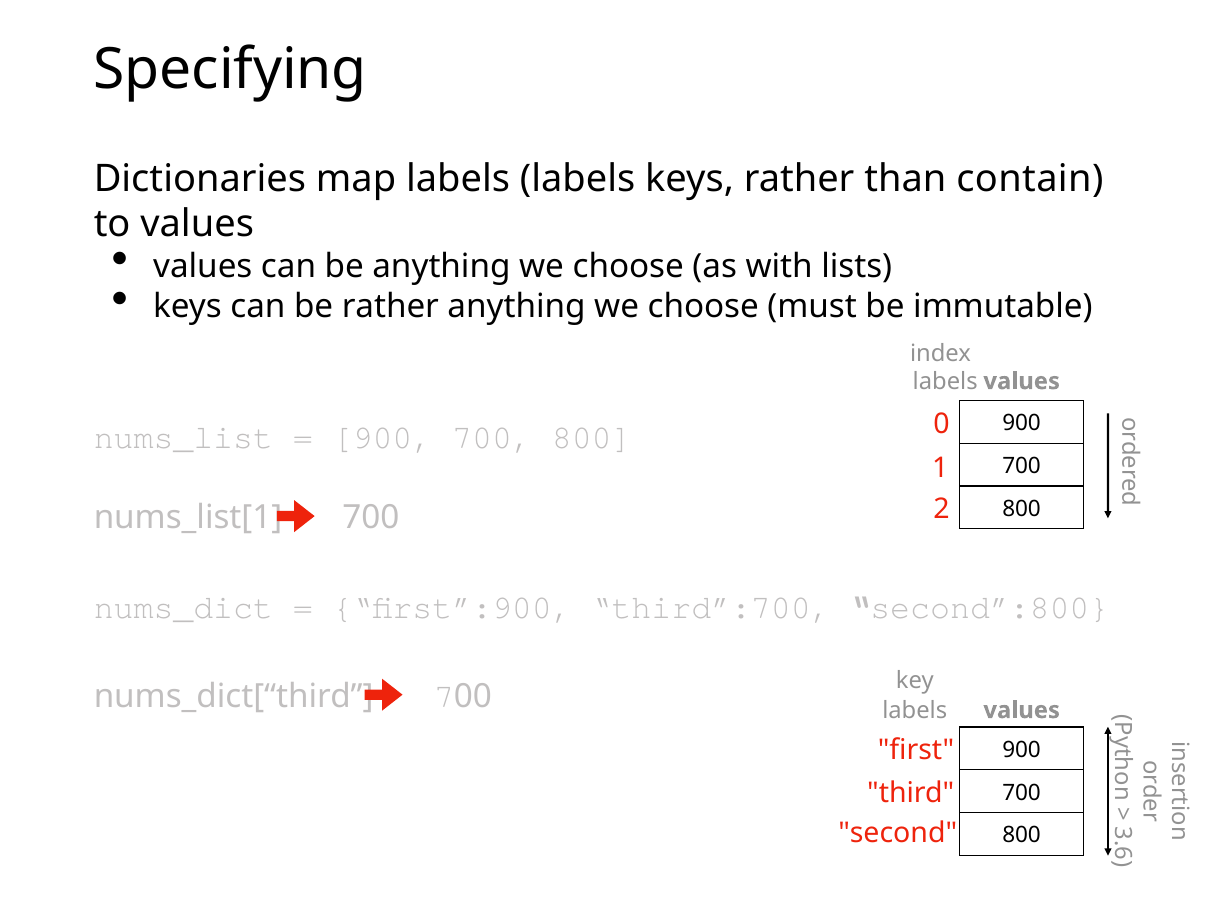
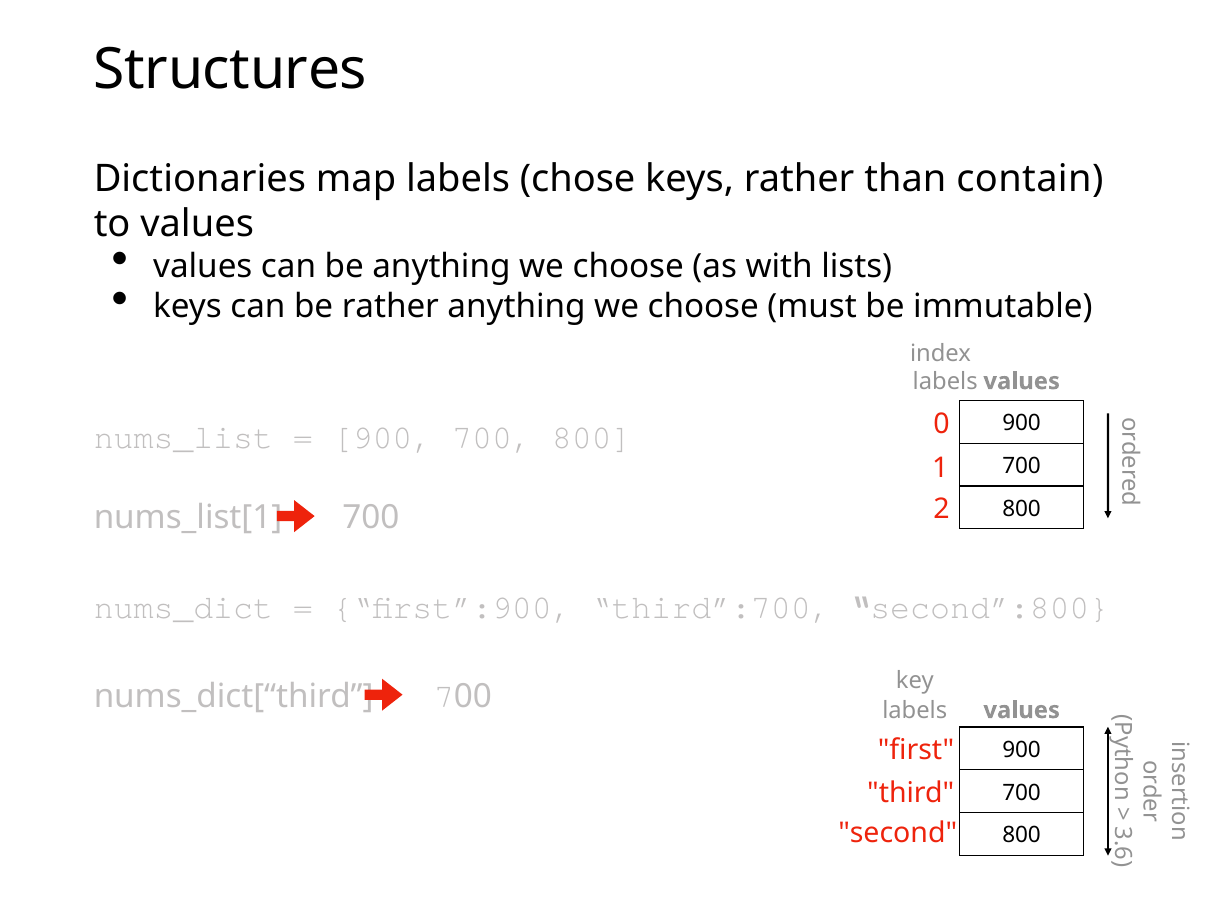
Specifying: Specifying -> Structures
labels labels: labels -> chose
